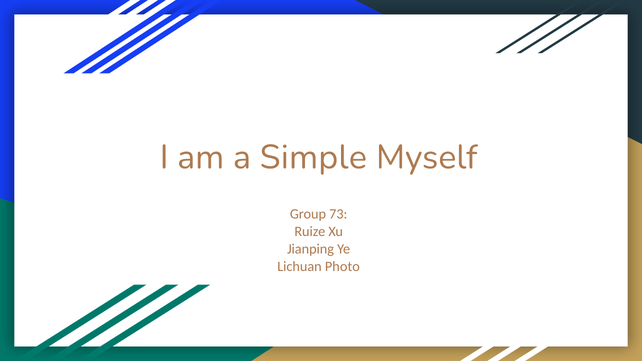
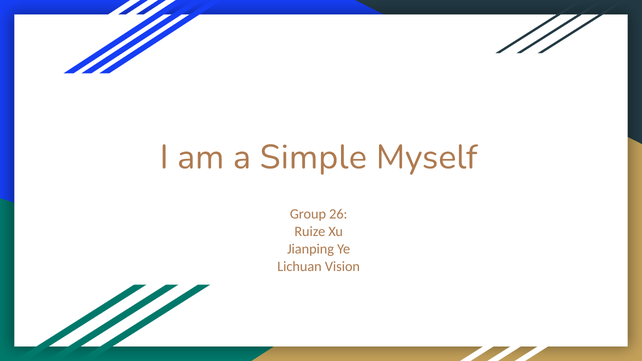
73: 73 -> 26
Photo: Photo -> Vision
